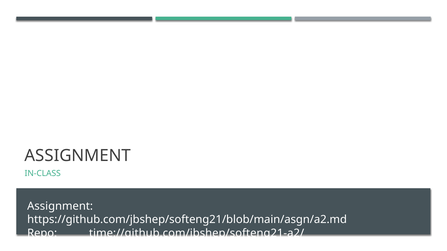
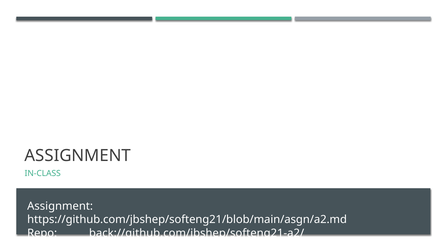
time://github.com/jbshep/softeng21-a2/: time://github.com/jbshep/softeng21-a2/ -> back://github.com/jbshep/softeng21-a2/
